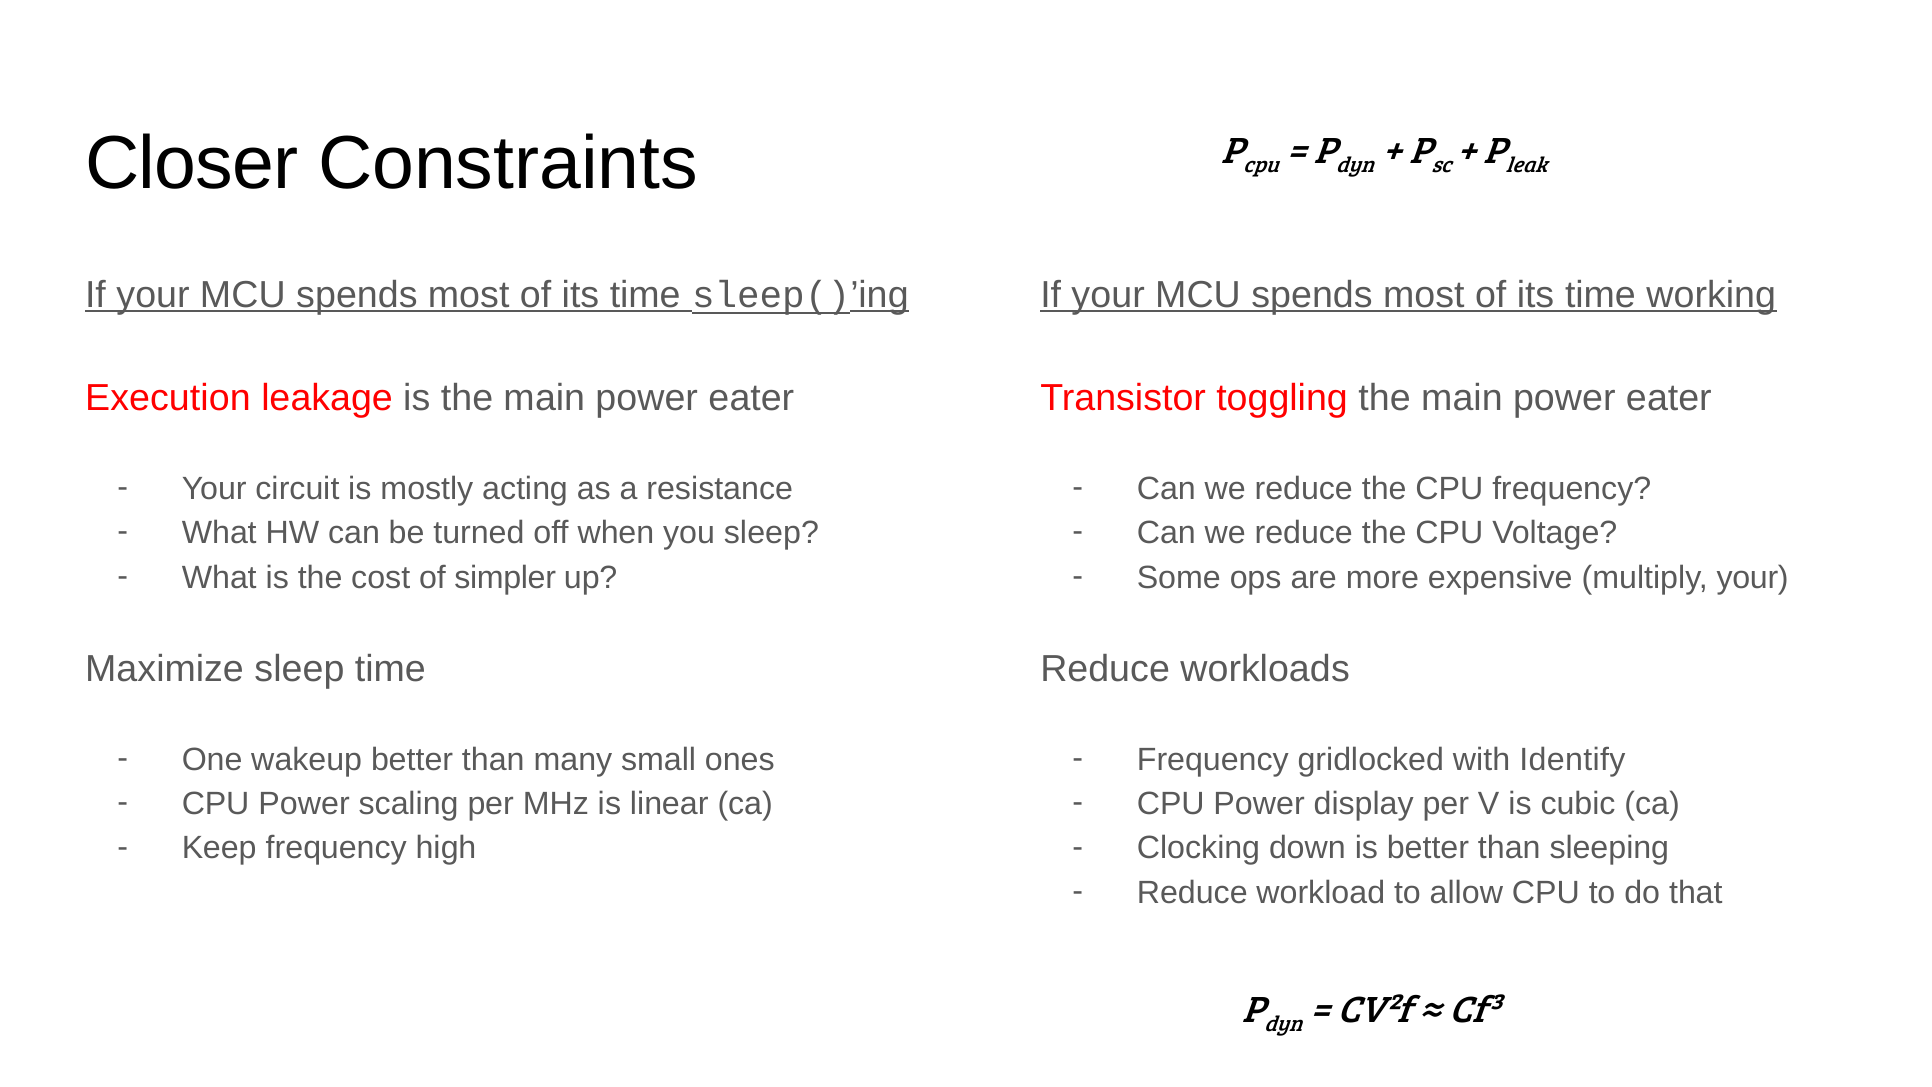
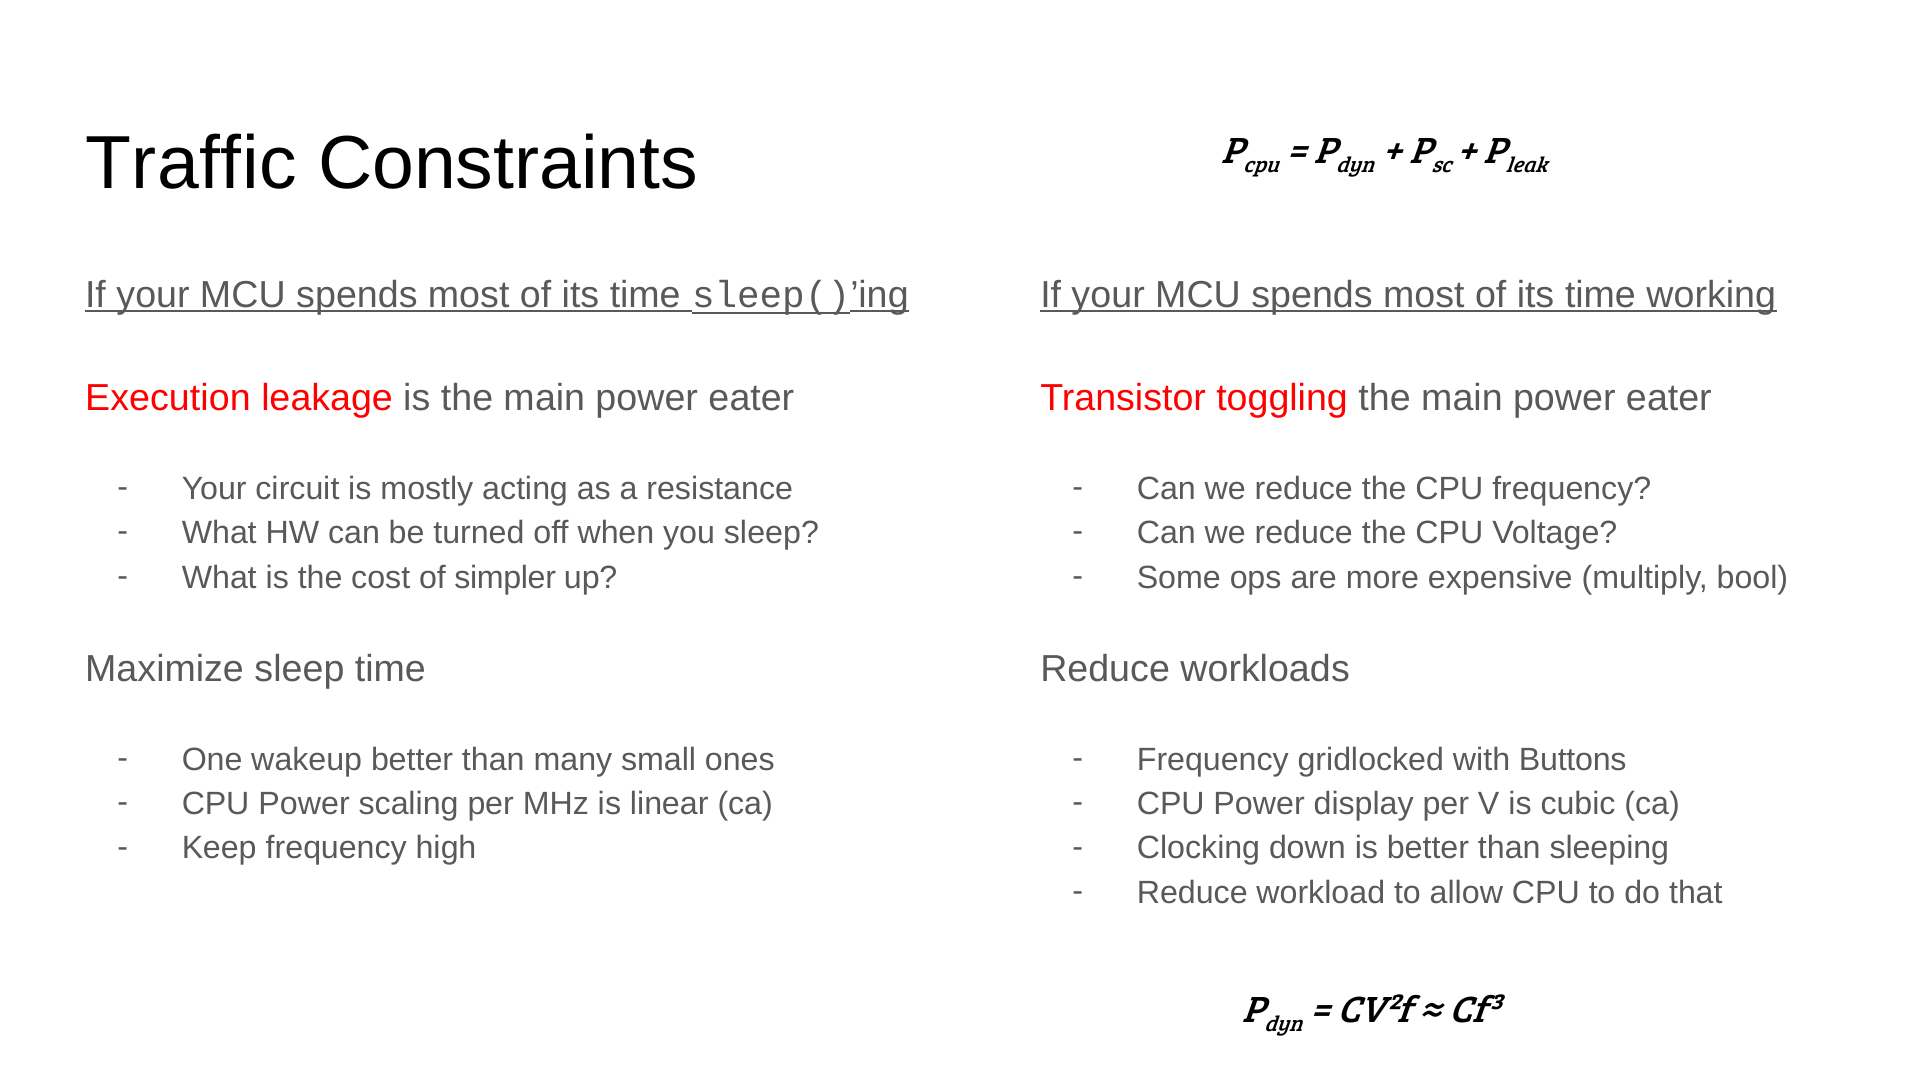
Closer: Closer -> Traffic
multiply your: your -> bool
Identify: Identify -> Buttons
